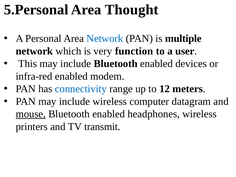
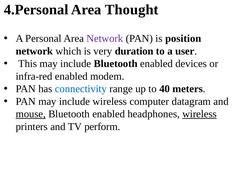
5.Personal: 5.Personal -> 4.Personal
Network at (105, 38) colour: blue -> purple
multiple: multiple -> position
function: function -> duration
12: 12 -> 40
wireless at (200, 114) underline: none -> present
transmit: transmit -> perform
